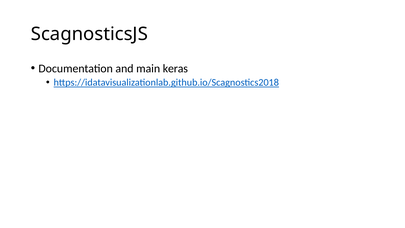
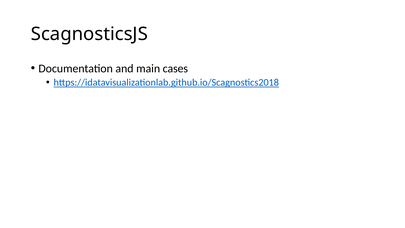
keras: keras -> cases
